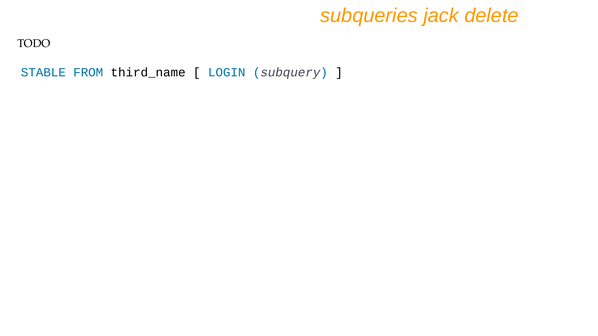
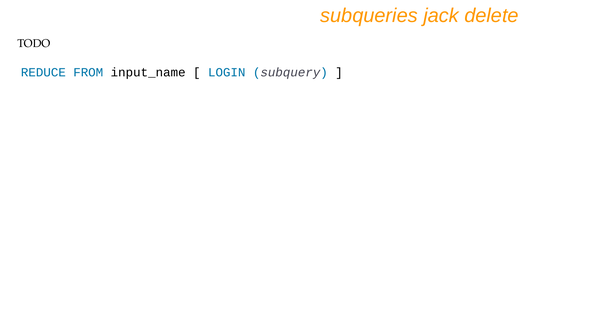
STABLE: STABLE -> REDUCE
third_name: third_name -> input_name
